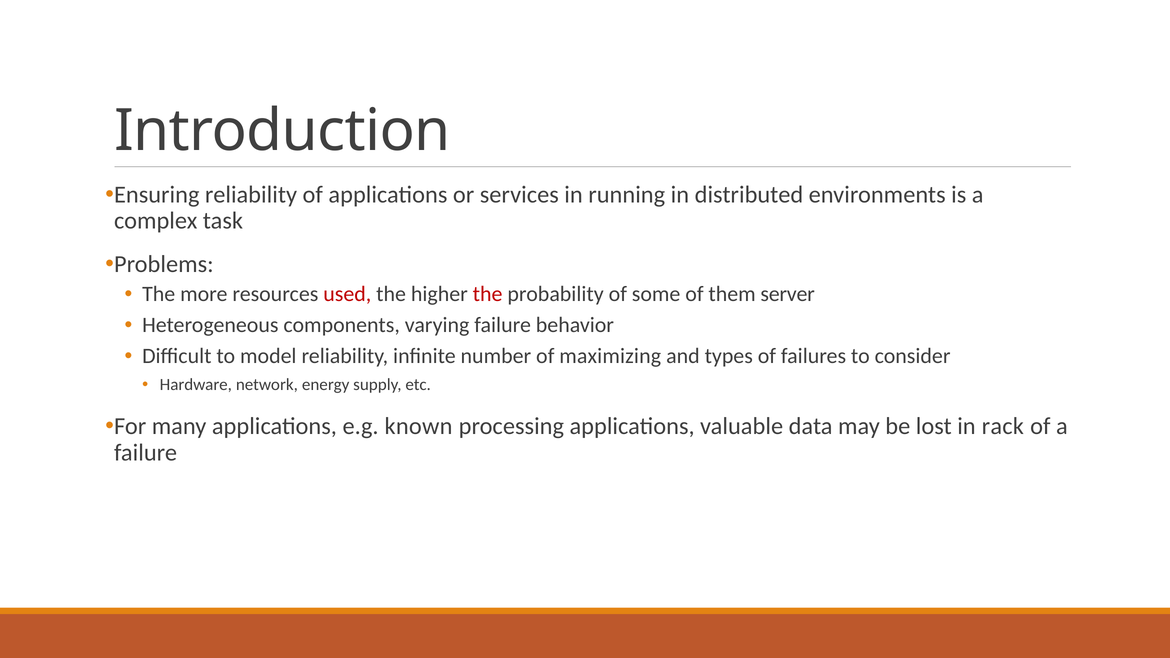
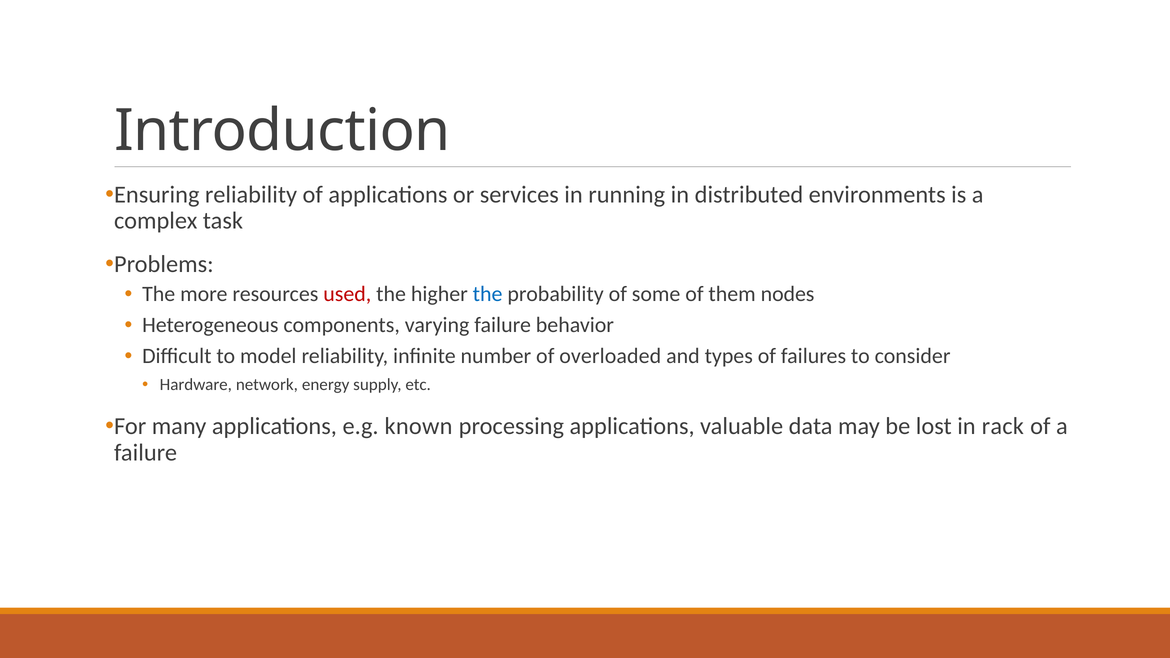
the at (488, 294) colour: red -> blue
server: server -> nodes
maximizing: maximizing -> overloaded
